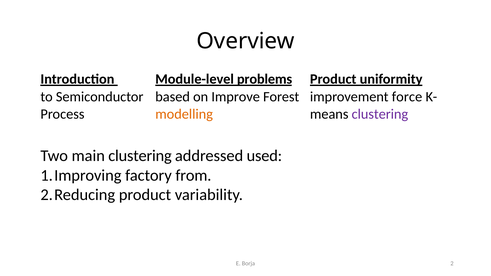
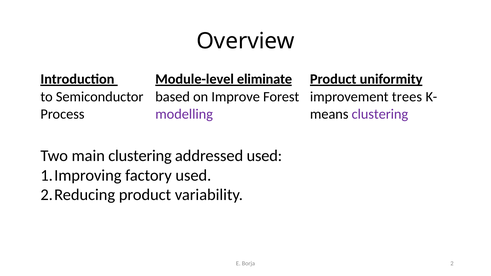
problems: problems -> eliminate
force: force -> trees
modelling colour: orange -> purple
factory from: from -> used
